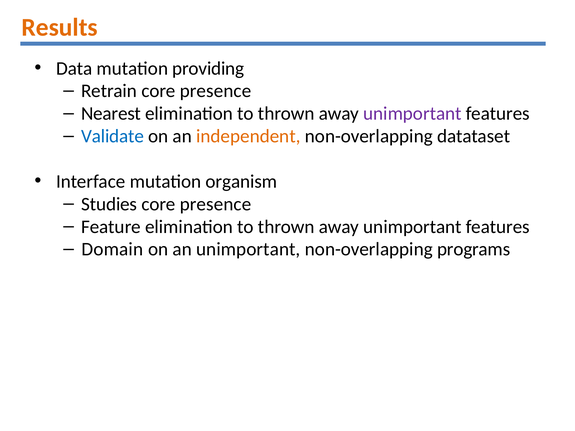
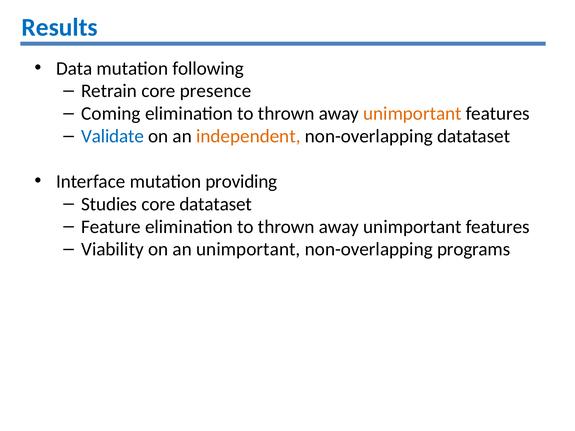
Results colour: orange -> blue
providing: providing -> following
Nearest: Nearest -> Coming
unimportant at (412, 114) colour: purple -> orange
organism: organism -> providing
presence at (215, 204): presence -> datataset
Domain: Domain -> Viability
